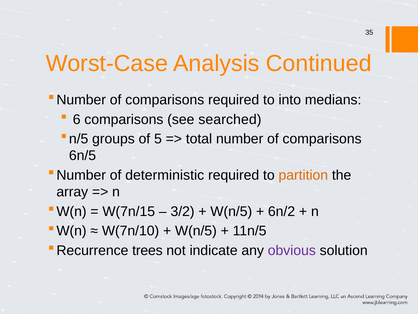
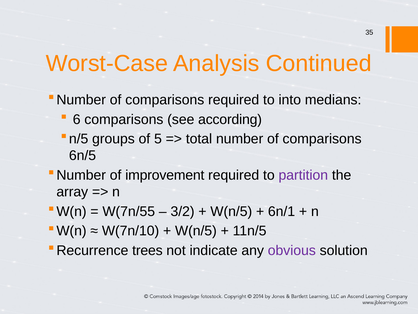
searched: searched -> according
deterministic: deterministic -> improvement
partition colour: orange -> purple
W(7n/15: W(7n/15 -> W(7n/55
6n/2: 6n/2 -> 6n/1
